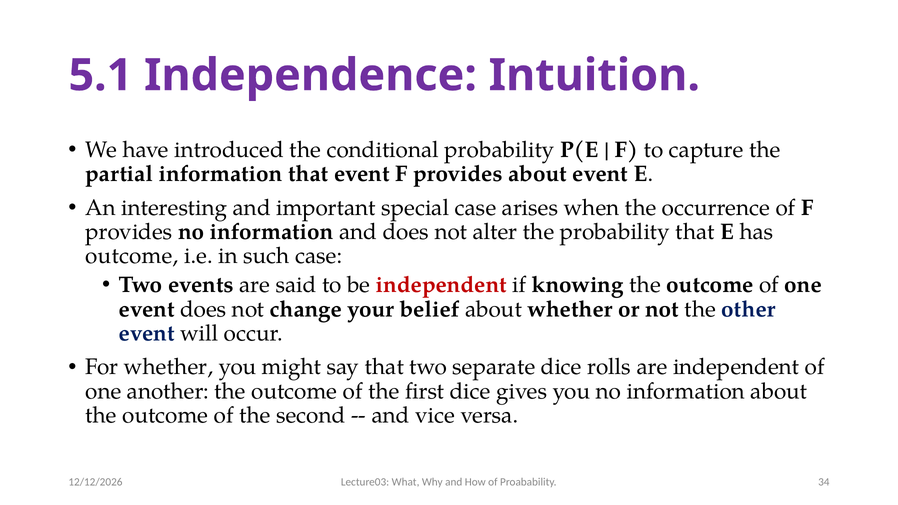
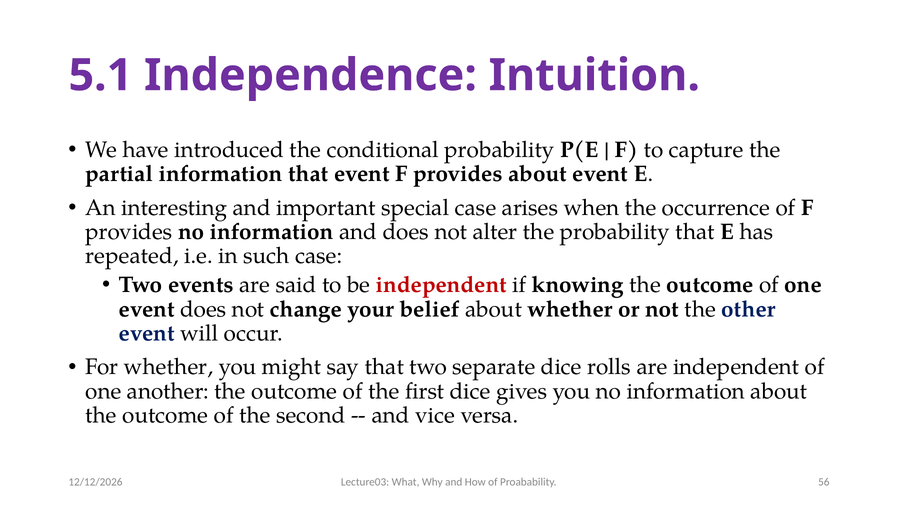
outcome at (132, 256): outcome -> repeated
34: 34 -> 56
